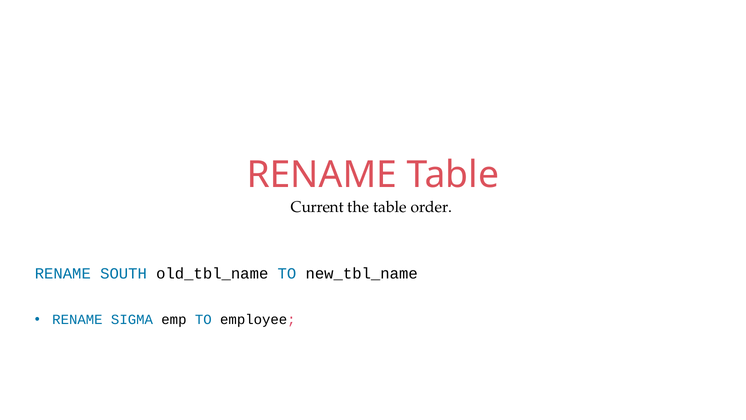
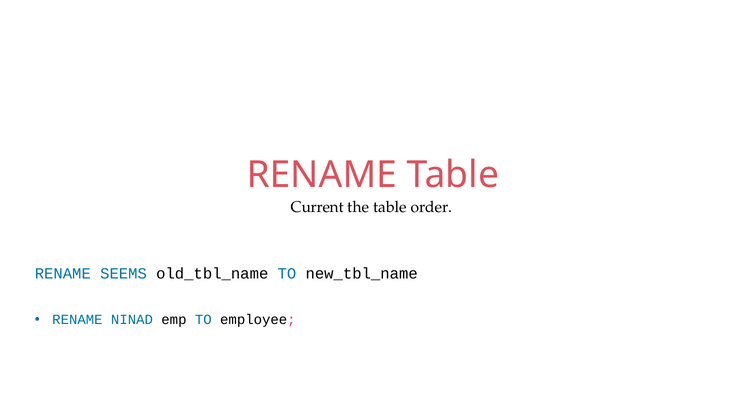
SOUTH: SOUTH -> SEEMS
SIGMA: SIGMA -> NINAD
